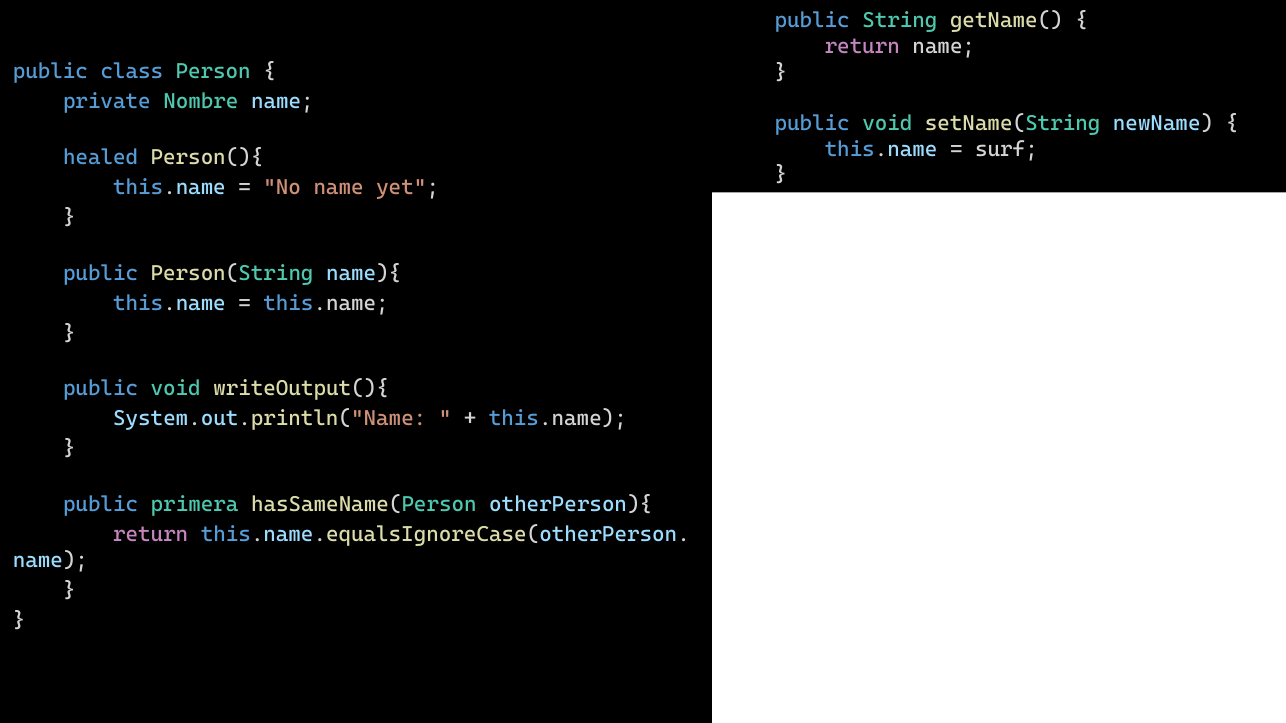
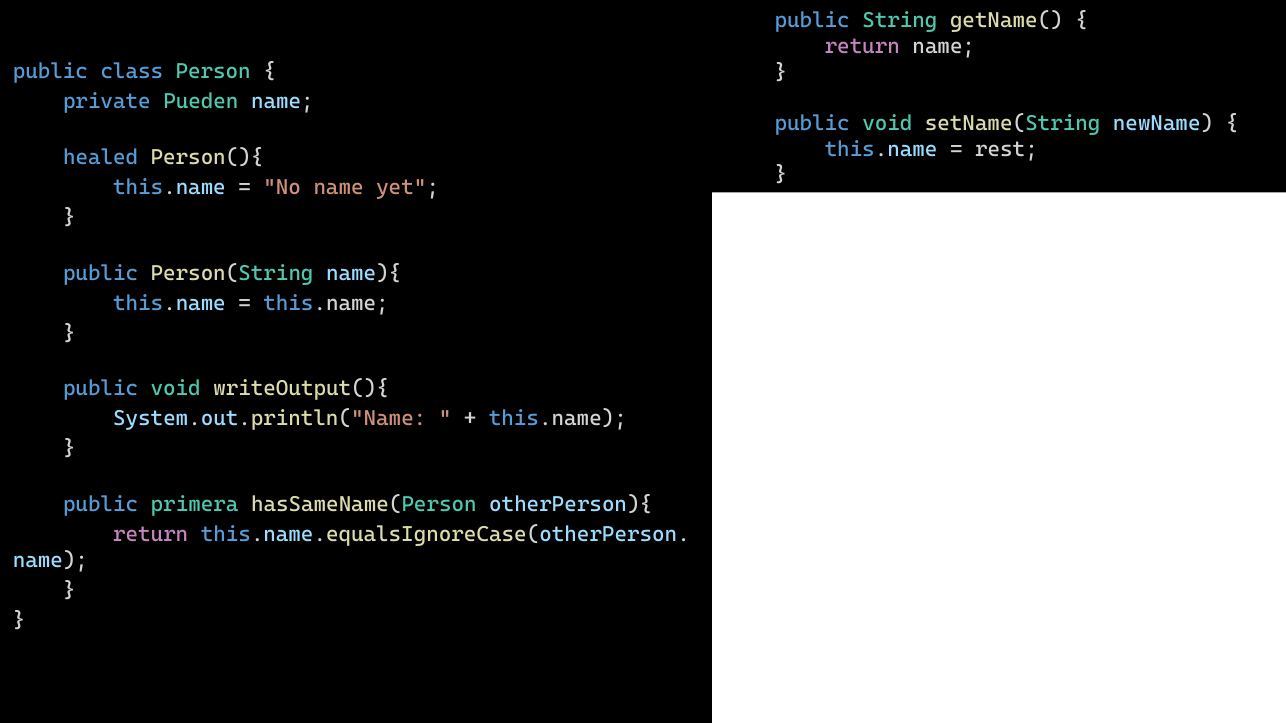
Nombre: Nombre -> Pueden
surf: surf -> rest
